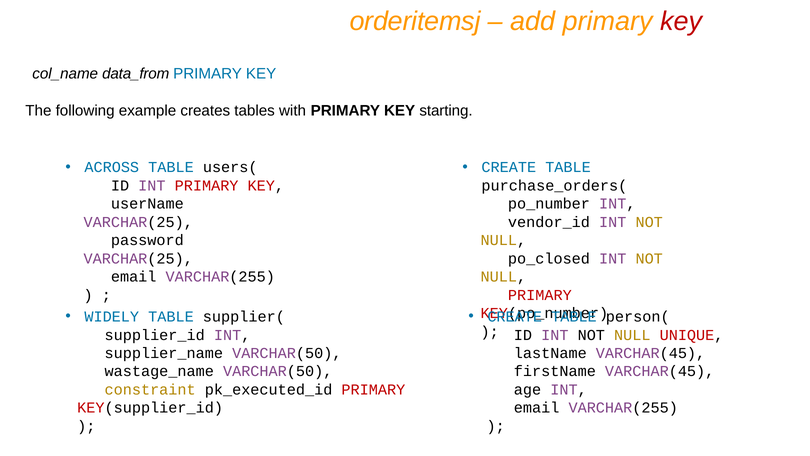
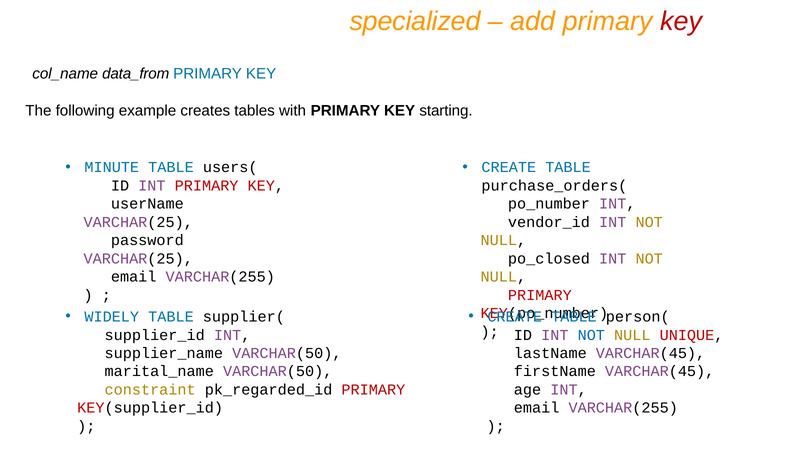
orderitemsj: orderitemsj -> specialized
ACROSS: ACROSS -> MINUTE
NOT at (591, 335) colour: black -> blue
wastage_name: wastage_name -> marital_name
pk_executed_id: pk_executed_id -> pk_regarded_id
